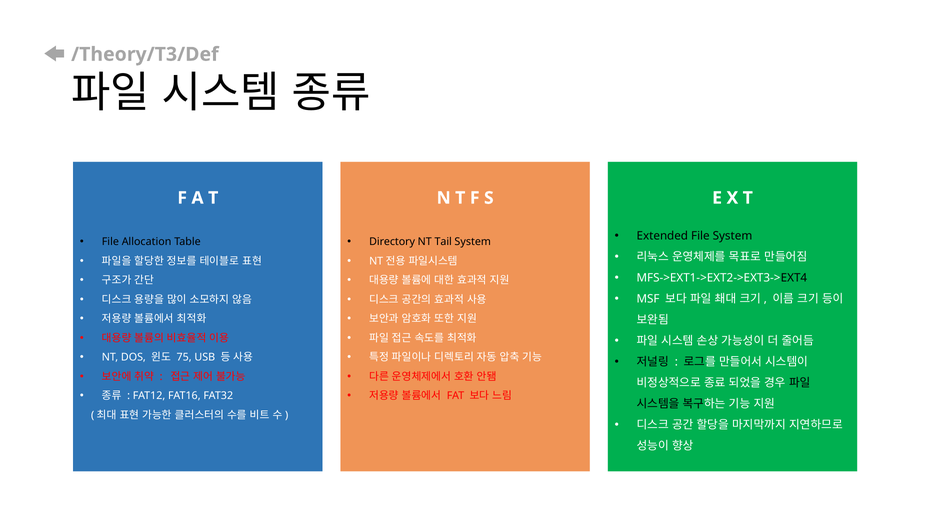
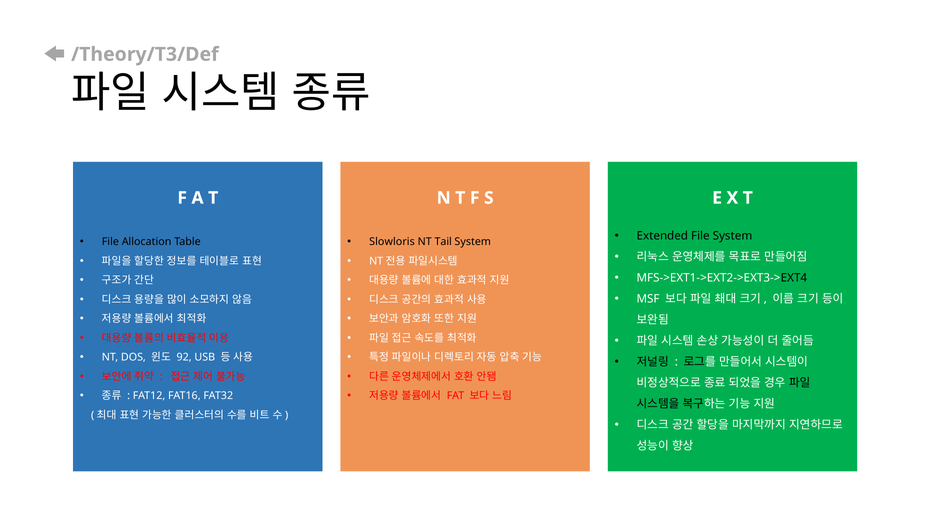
Directory: Directory -> Slowloris
75: 75 -> 92
